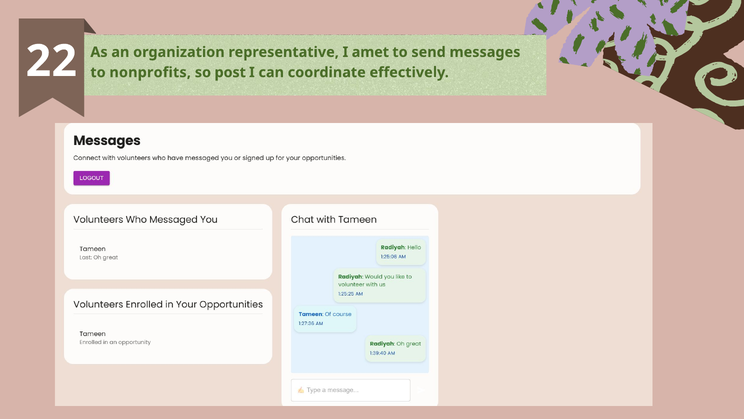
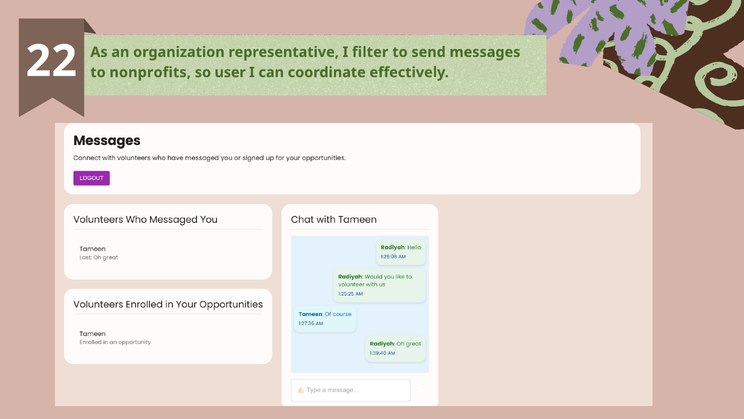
amet: amet -> filter
post: post -> user
